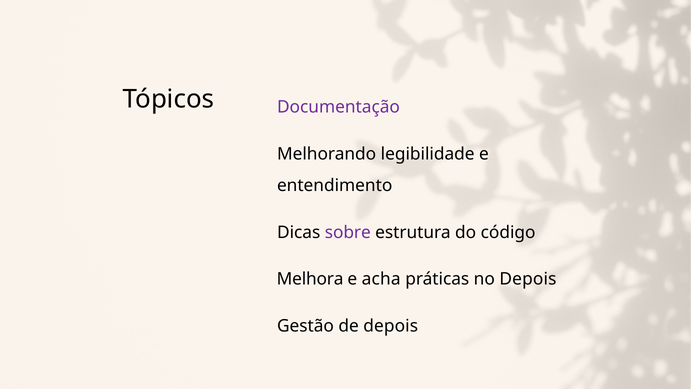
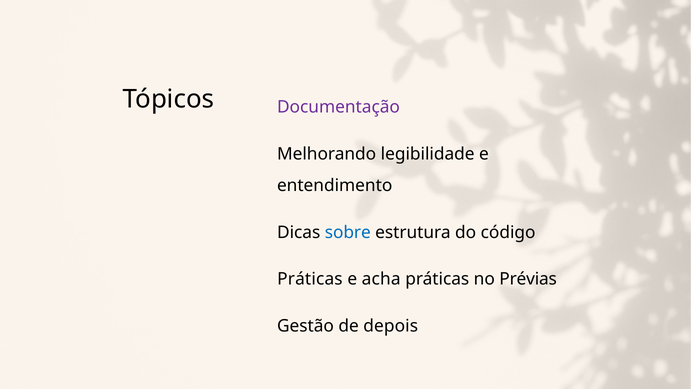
sobre colour: purple -> blue
Melhora at (310, 279): Melhora -> Práticas
no Depois: Depois -> Prévias
